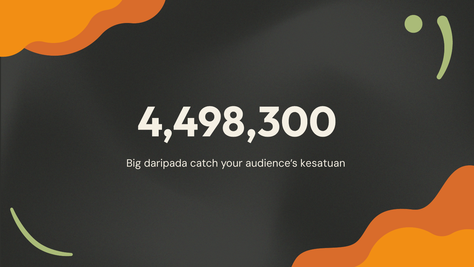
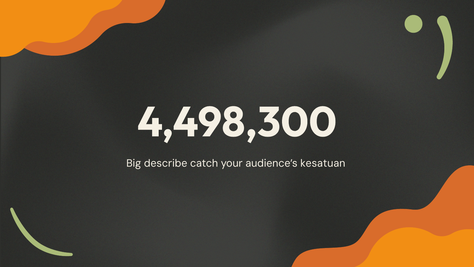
daripada: daripada -> describe
